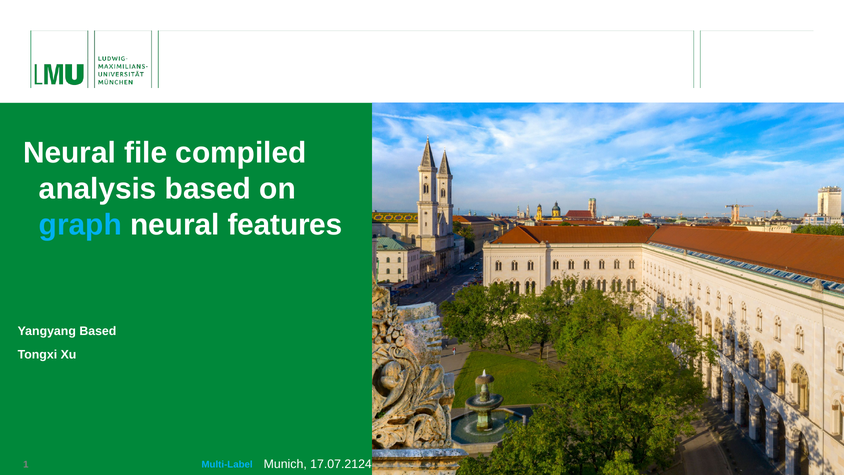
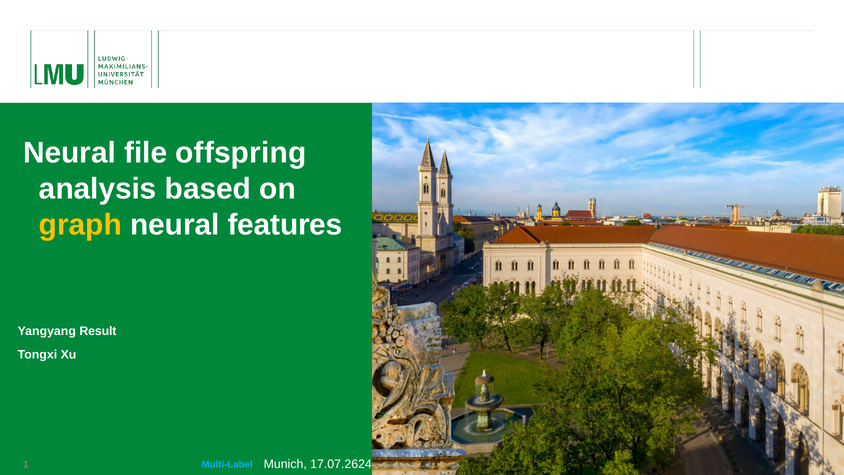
compiled: compiled -> offspring
graph colour: light blue -> yellow
Yangyang Based: Based -> Result
17.07.2124: 17.07.2124 -> 17.07.2624
